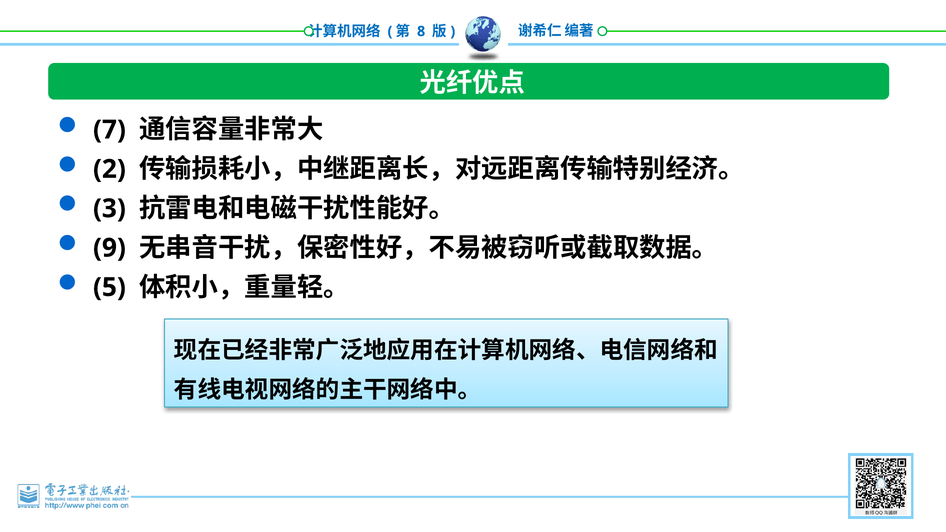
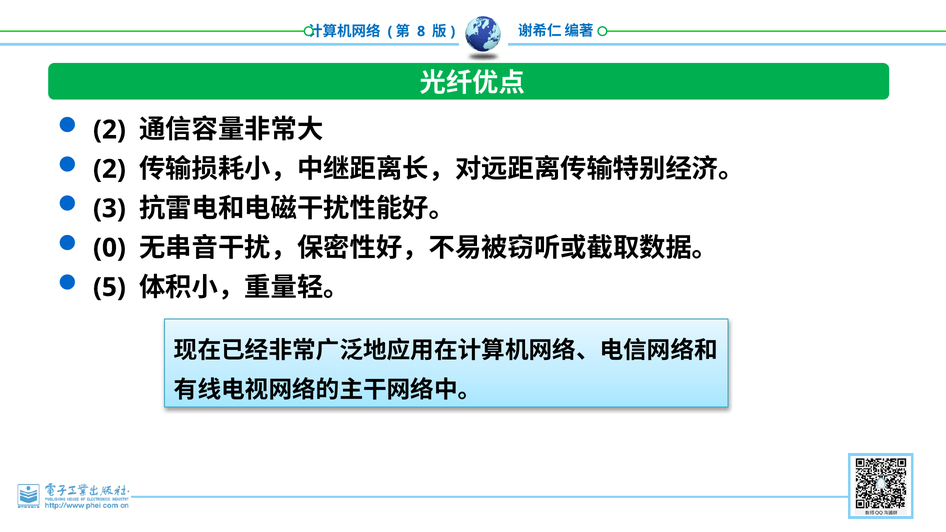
7 at (109, 130): 7 -> 2
9: 9 -> 0
